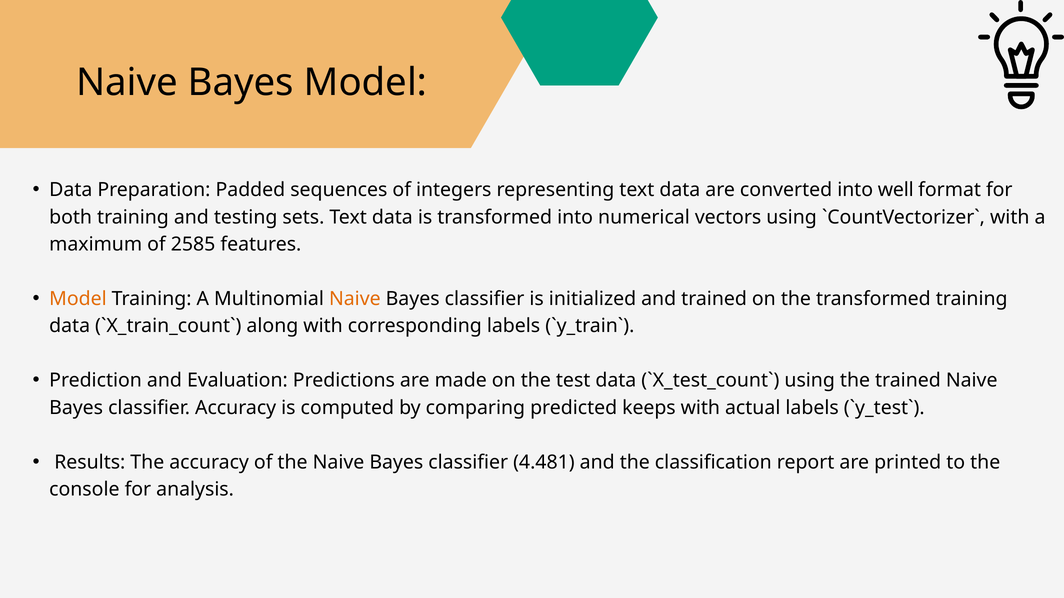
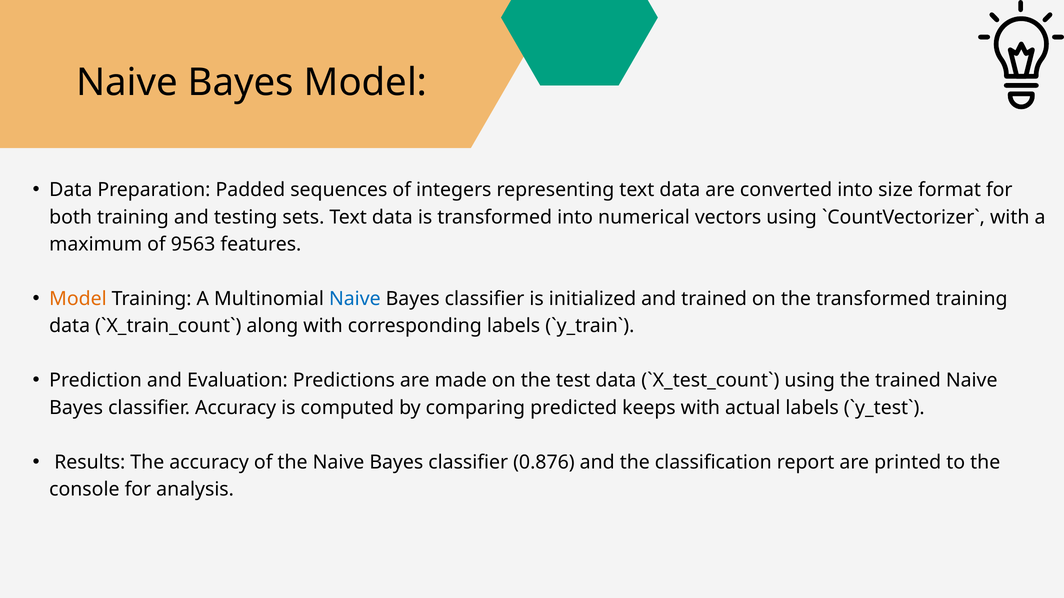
well: well -> size
2585: 2585 -> 9563
Naive at (355, 299) colour: orange -> blue
4.481: 4.481 -> 0.876
